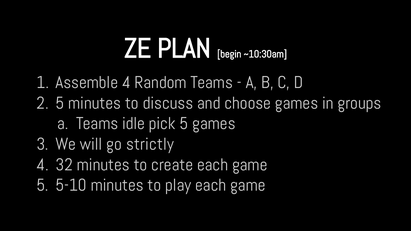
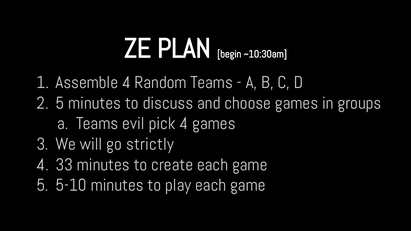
idle: idle -> evil
pick 5: 5 -> 4
32: 32 -> 33
